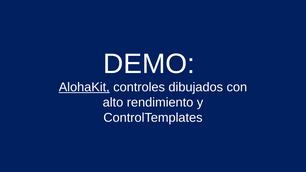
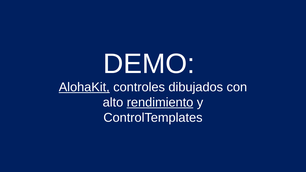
rendimiento underline: none -> present
